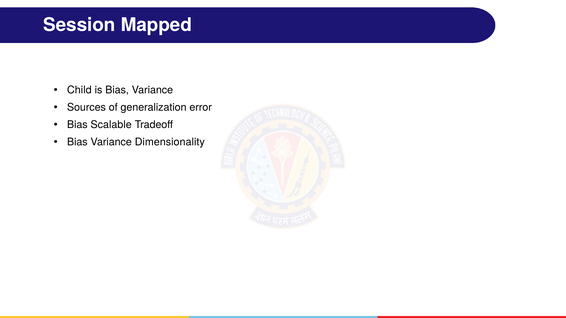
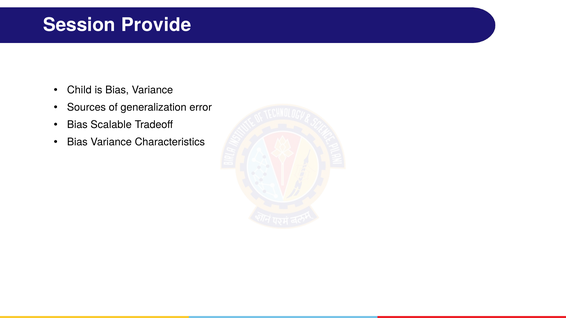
Mapped: Mapped -> Provide
Dimensionality: Dimensionality -> Characteristics
